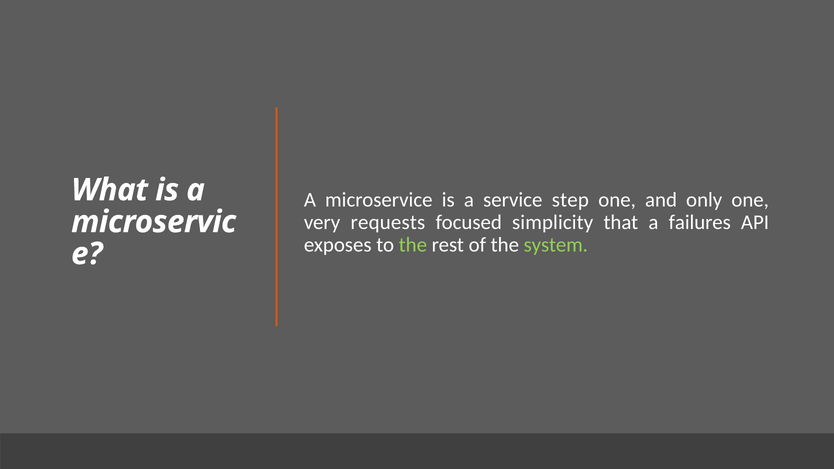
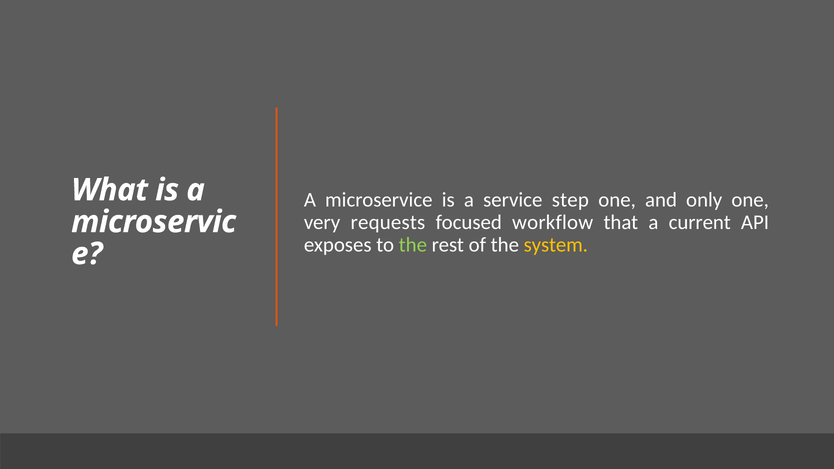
simplicity: simplicity -> workflow
failures: failures -> current
system colour: light green -> yellow
